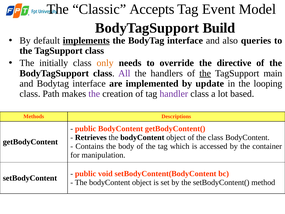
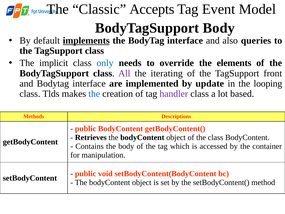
BodyTagSupport Build: Build -> Body
initially: initially -> implicit
only colour: orange -> blue
directive: directive -> elements
handlers: handlers -> iterating
the at (205, 73) underline: present -> none
main: main -> front
Path: Path -> Tlds
the at (94, 94) colour: purple -> blue
